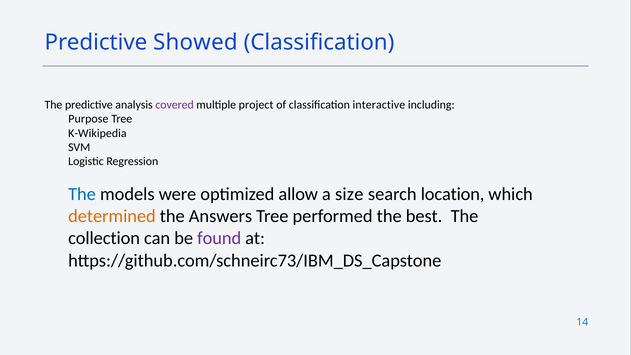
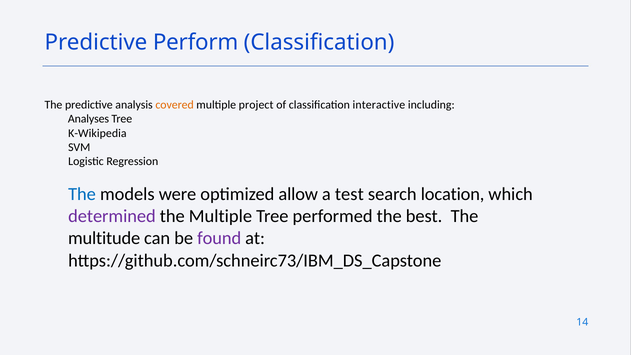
Showed: Showed -> Perform
covered colour: purple -> orange
Purpose: Purpose -> Analyses
size: size -> test
determined colour: orange -> purple
the Answers: Answers -> Multiple
collection: collection -> multitude
